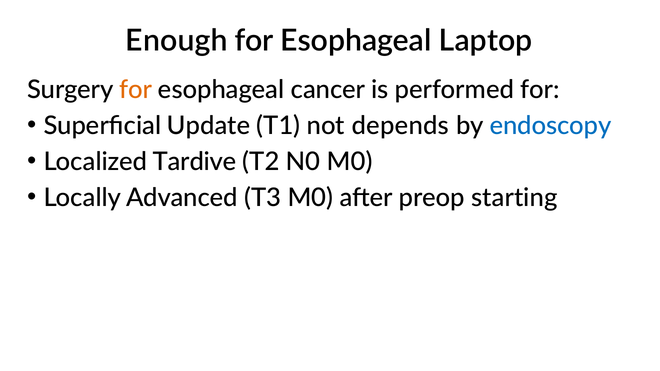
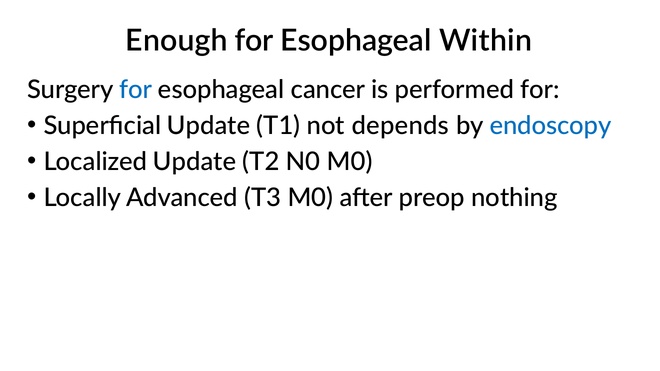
Laptop: Laptop -> Within
for at (136, 90) colour: orange -> blue
Localized Tardive: Tardive -> Update
starting: starting -> nothing
